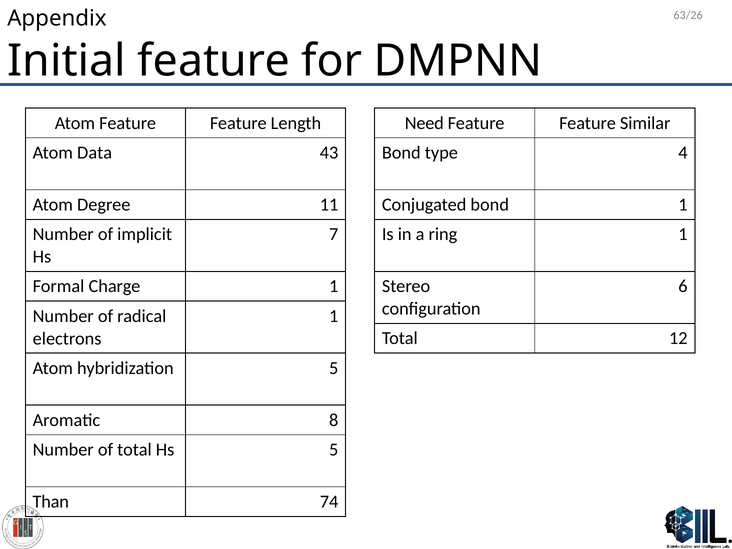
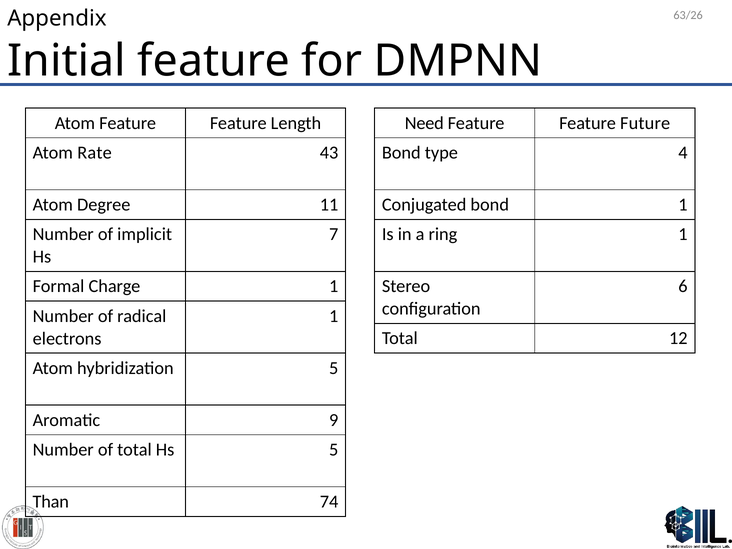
Similar: Similar -> Future
Data: Data -> Rate
8: 8 -> 9
